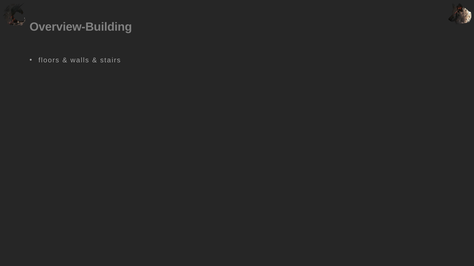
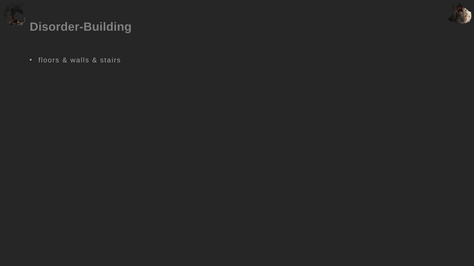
Overview-Building: Overview-Building -> Disorder-Building
